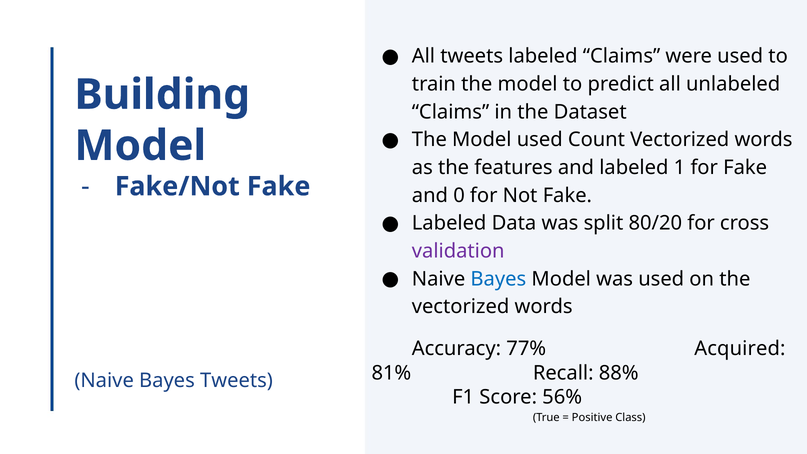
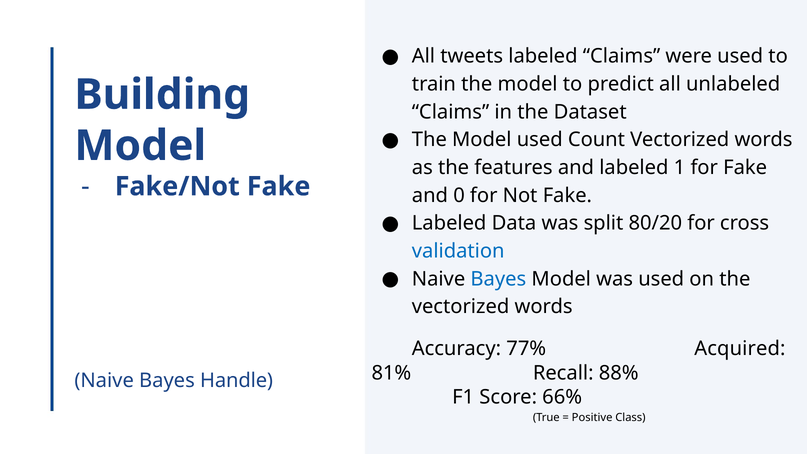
validation colour: purple -> blue
Bayes Tweets: Tweets -> Handle
56%: 56% -> 66%
